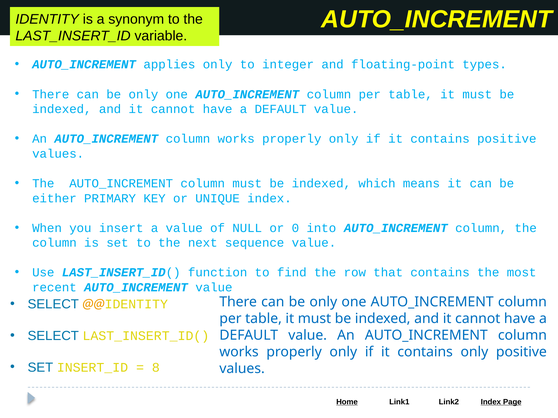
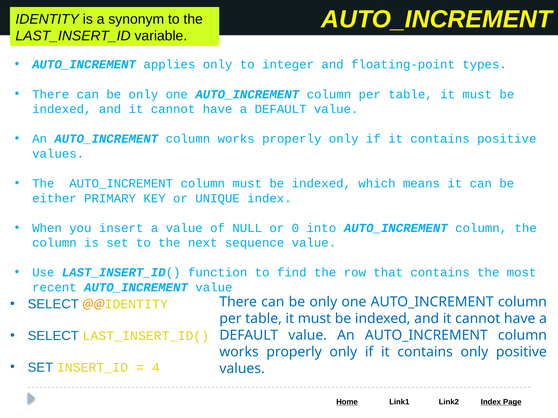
8: 8 -> 4
